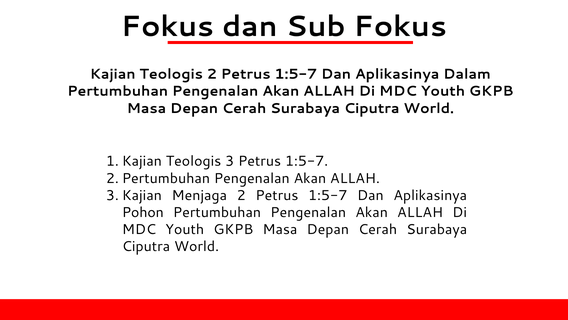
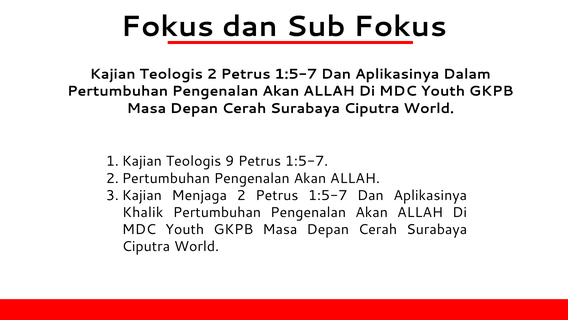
3: 3 -> 9
Pohon: Pohon -> Khalik
